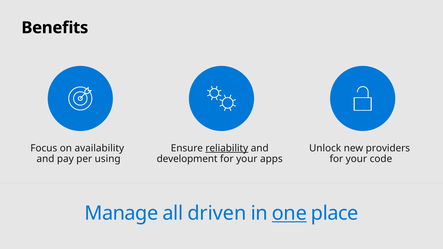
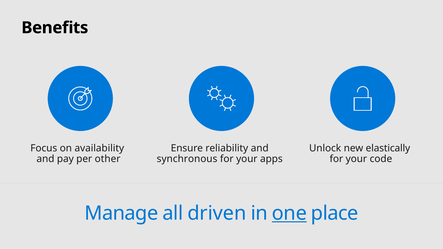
reliability underline: present -> none
providers: providers -> elastically
using: using -> other
development: development -> synchronous
